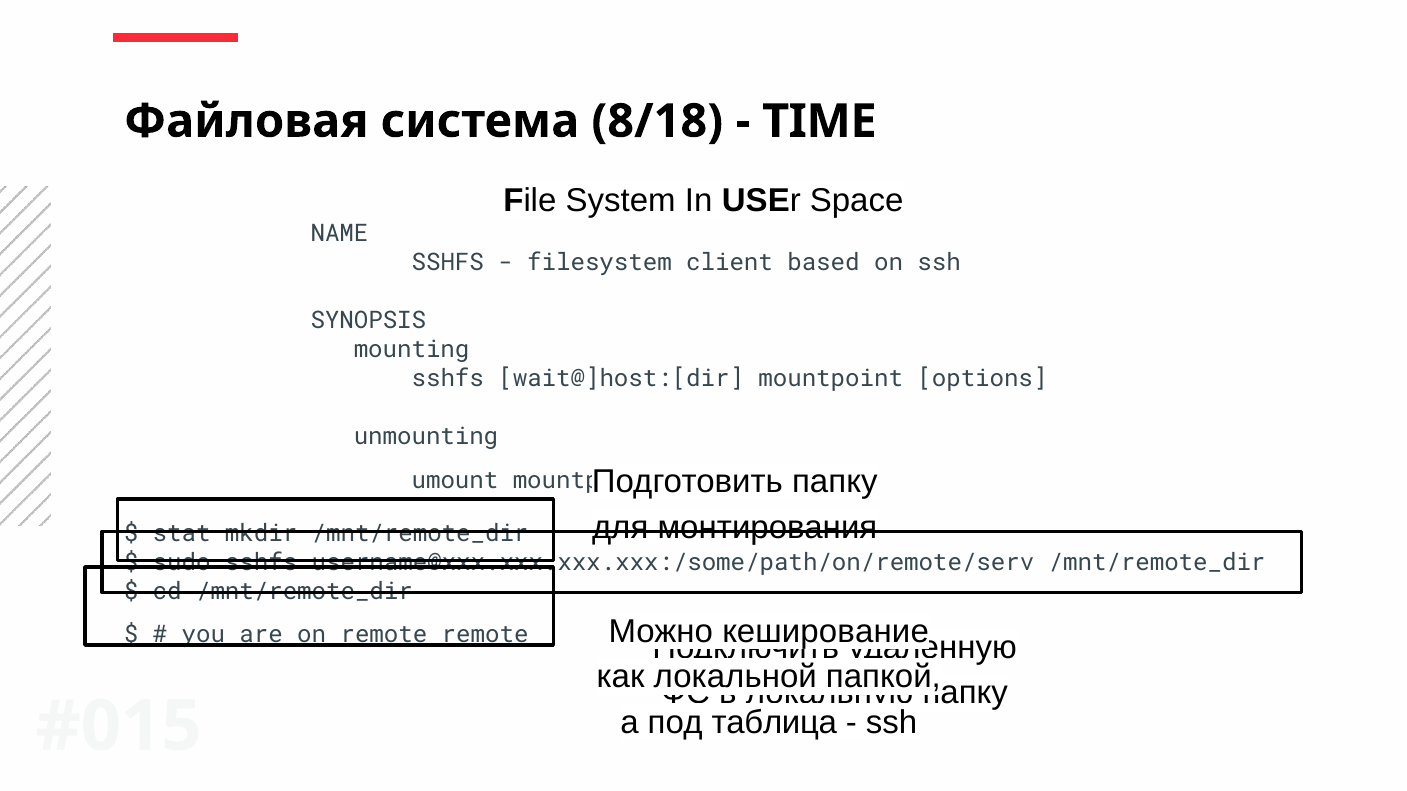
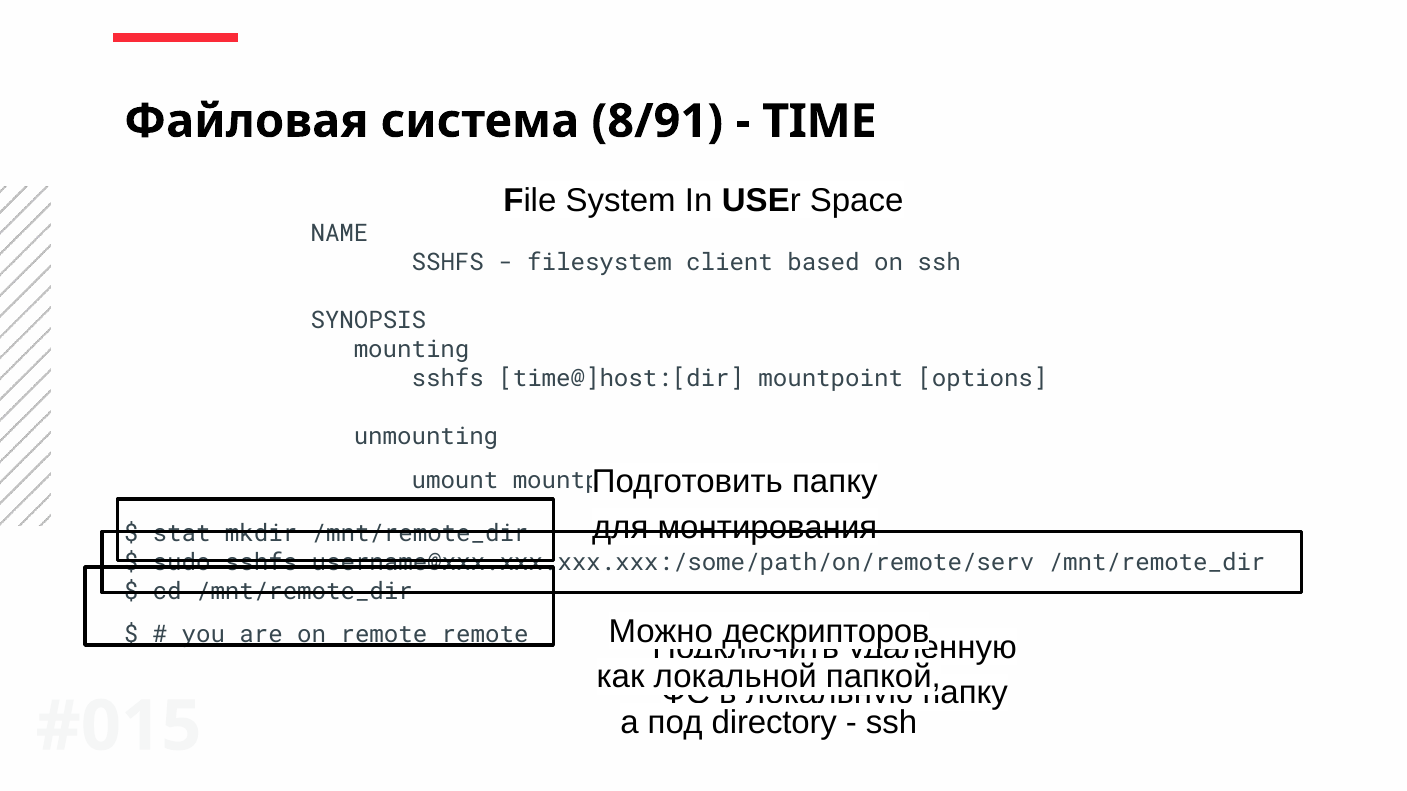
8/18: 8/18 -> 8/91
wait@]host:[dir: wait@]host:[dir -> time@]host:[dir
кеширование: кеширование -> дескрипторов
таблица: таблица -> directory
